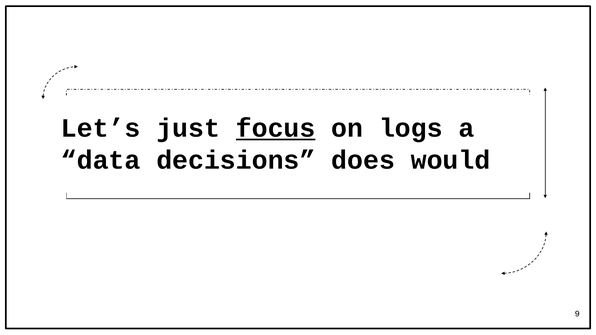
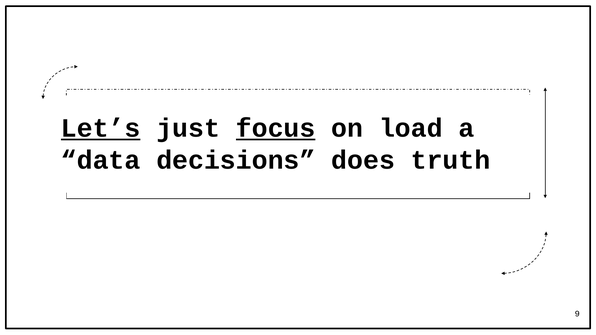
Let’s underline: none -> present
logs: logs -> load
would: would -> truth
